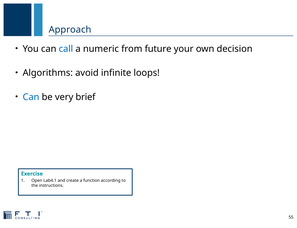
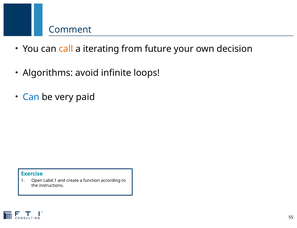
Approach: Approach -> Comment
call colour: blue -> orange
numeric: numeric -> iterating
brief: brief -> paid
